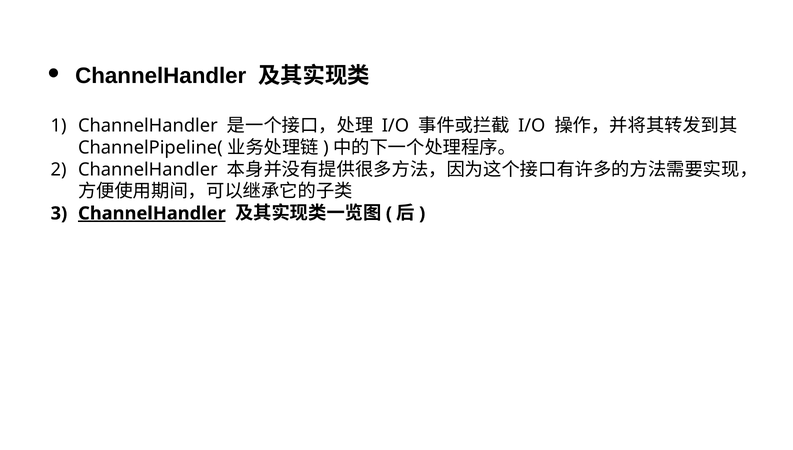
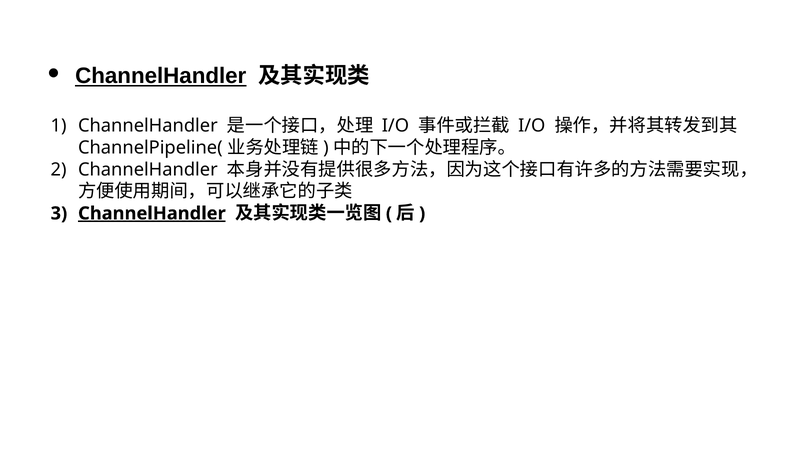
ChannelHandler at (161, 76) underline: none -> present
